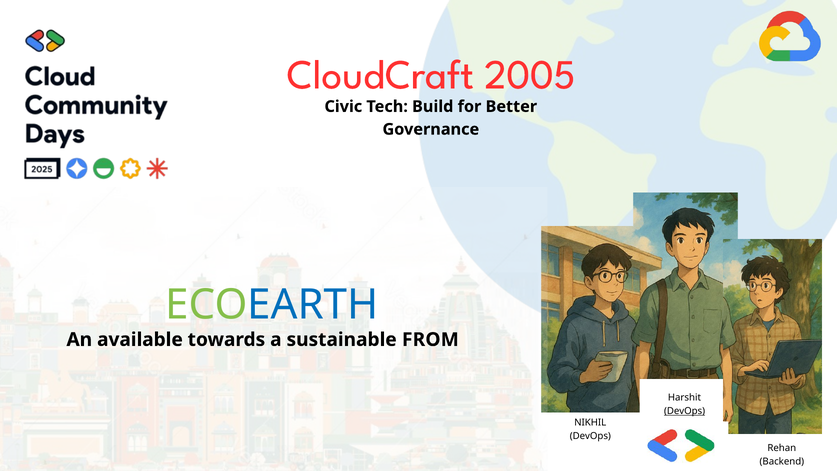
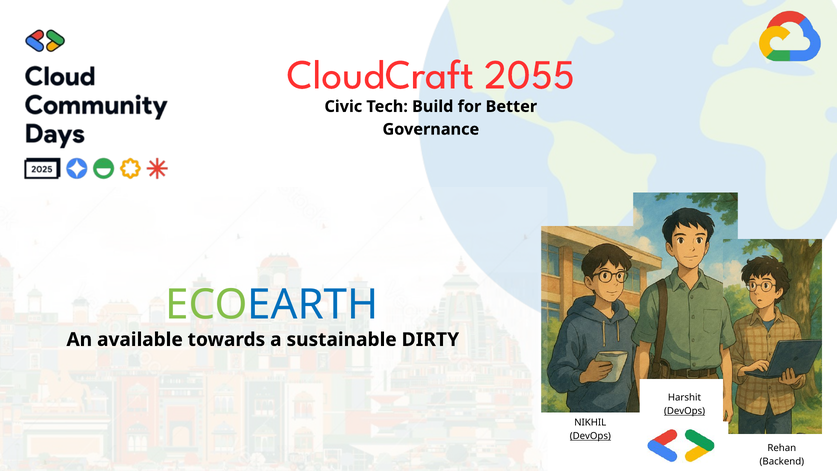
2005: 2005 -> 2055
FROM: FROM -> DIRTY
DevOps at (590, 436) underline: none -> present
